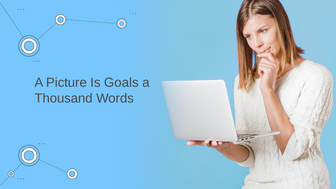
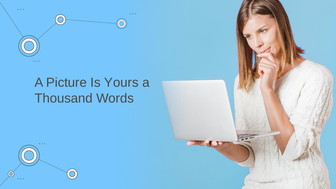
Goals: Goals -> Yours
